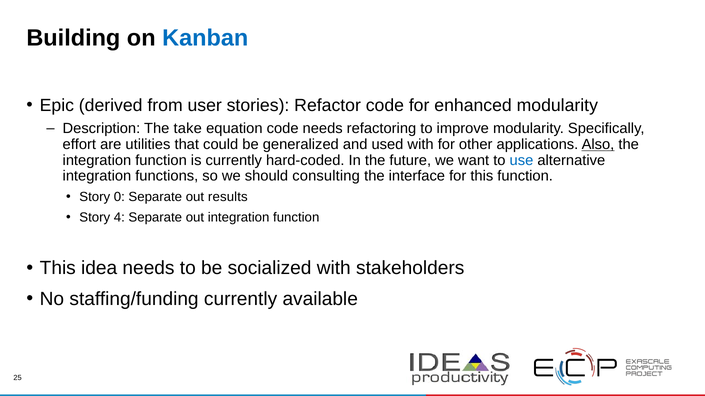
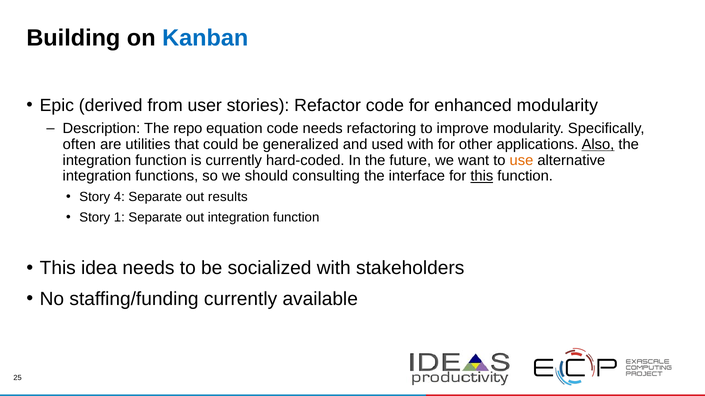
take: take -> repo
effort: effort -> often
use colour: blue -> orange
this at (482, 176) underline: none -> present
0: 0 -> 4
4: 4 -> 1
